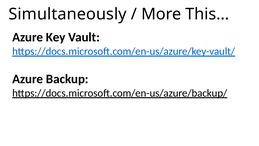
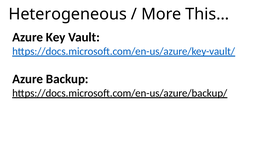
Simultaneously: Simultaneously -> Heterogeneous
